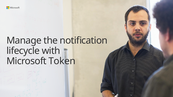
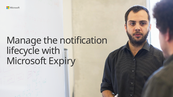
Token: Token -> Expiry
